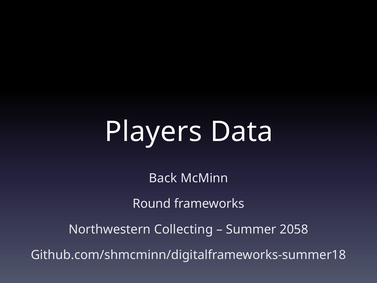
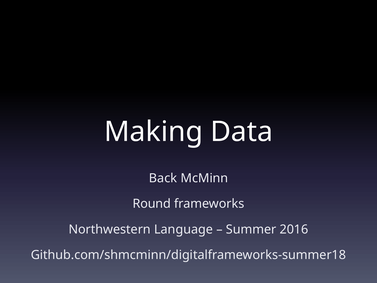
Players: Players -> Making
Collecting: Collecting -> Language
2058: 2058 -> 2016
